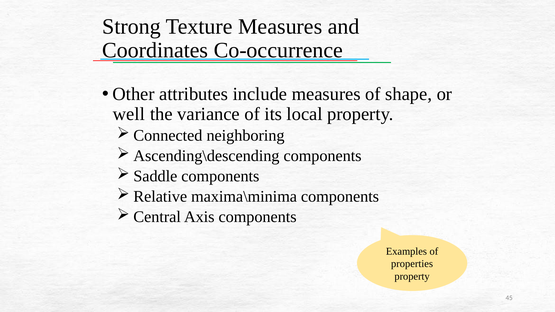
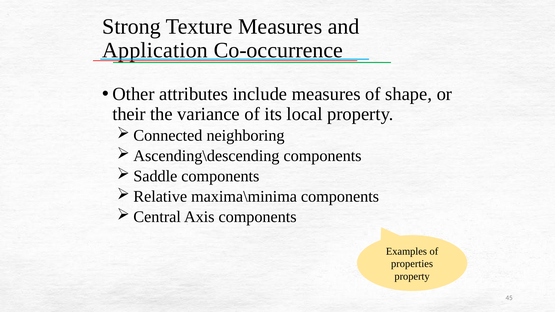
Coordinates: Coordinates -> Application
well: well -> their
